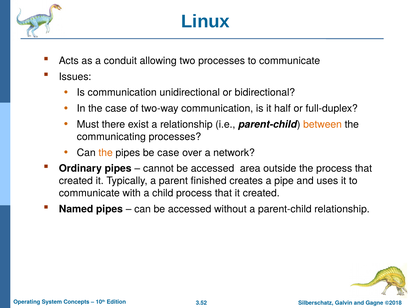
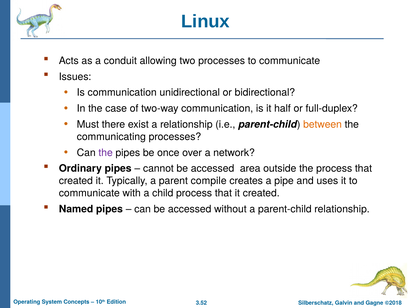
the at (106, 153) colour: orange -> purple
be case: case -> once
finished: finished -> compile
